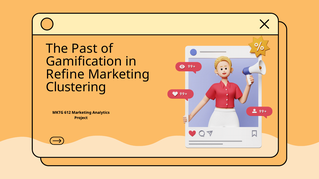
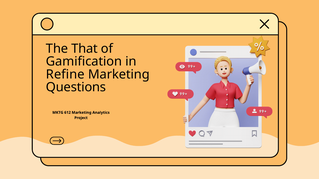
Past: Past -> That
Clustering: Clustering -> Questions
